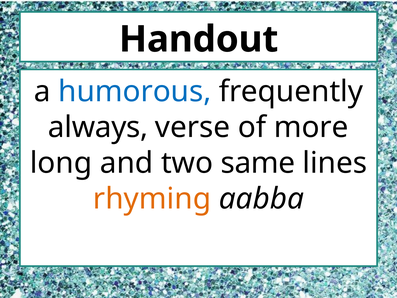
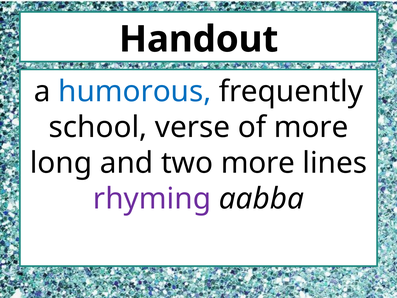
always: always -> school
two same: same -> more
rhyming colour: orange -> purple
